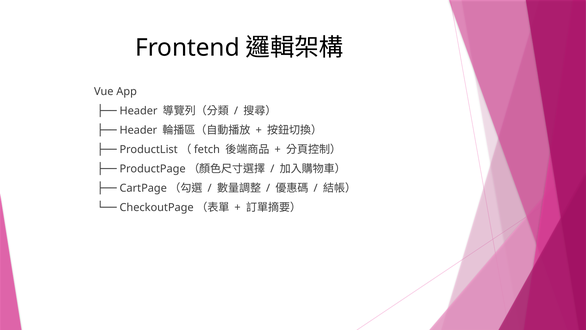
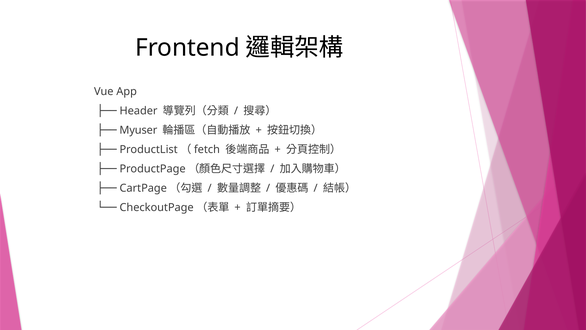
Header at (138, 130): Header -> Myuser
